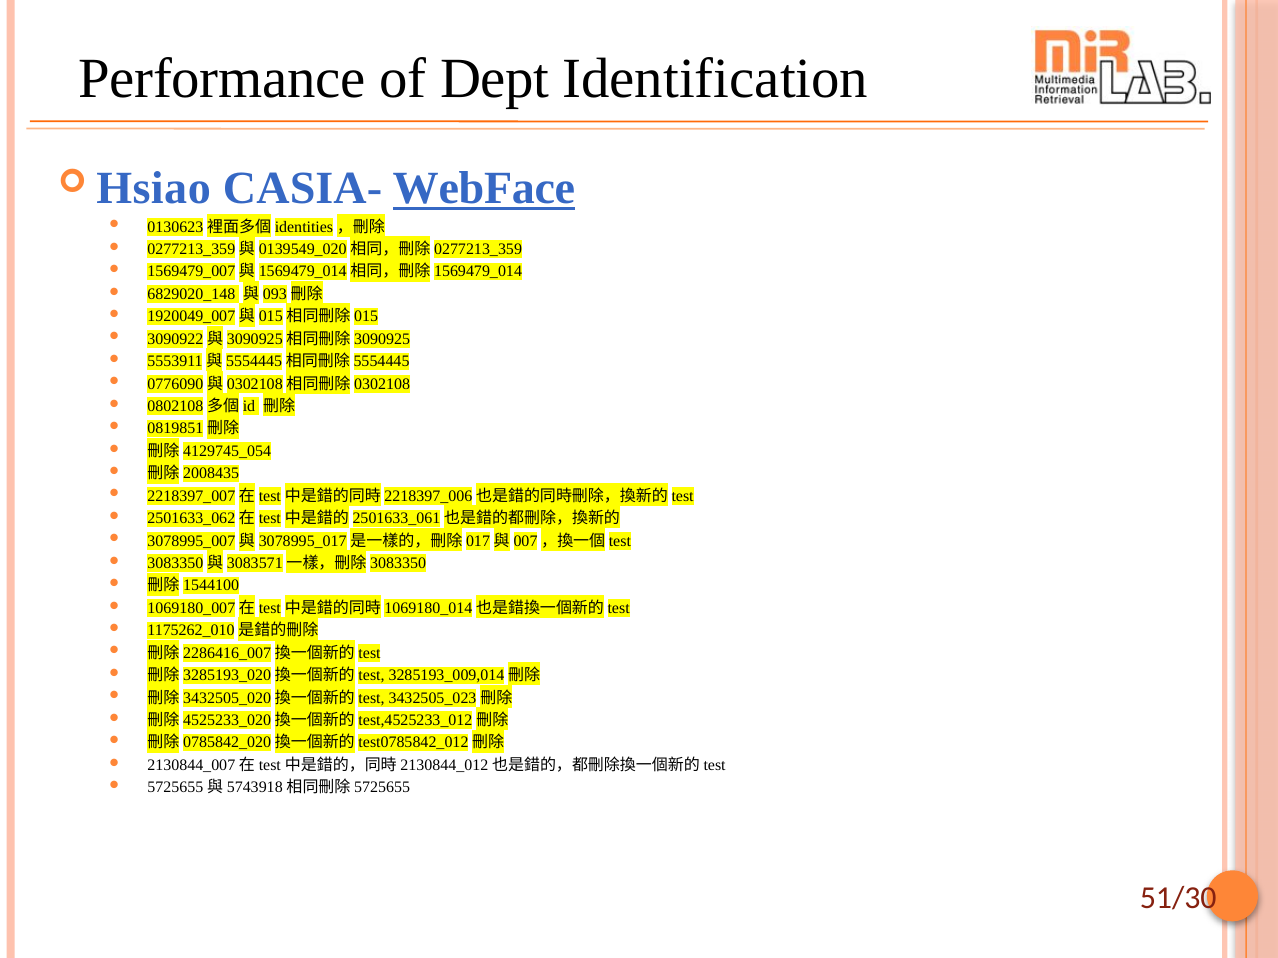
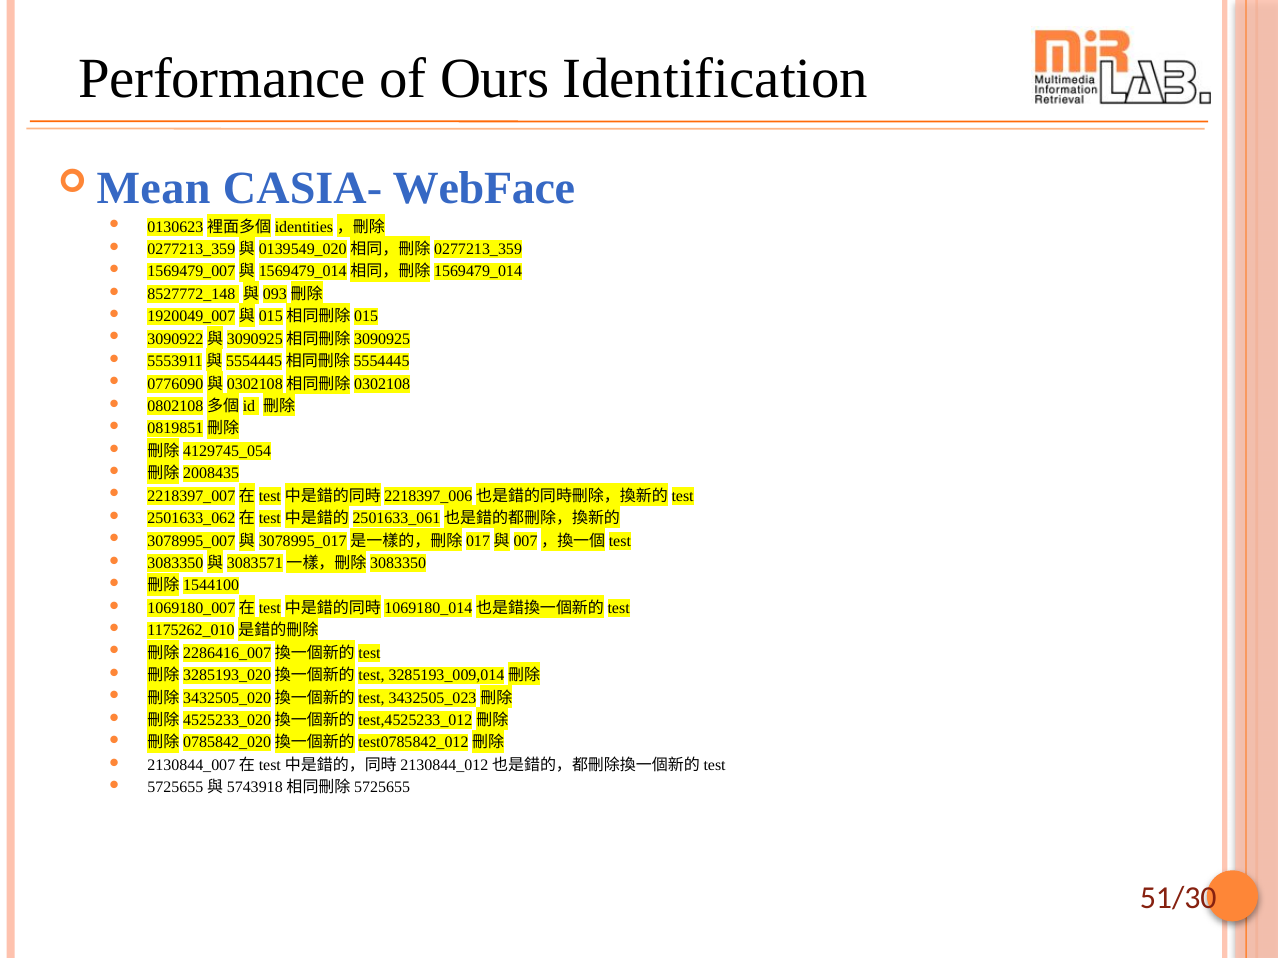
Dept: Dept -> Ours
Hsiao: Hsiao -> Mean
WebFace underline: present -> none
6829020_148: 6829020_148 -> 8527772_148
